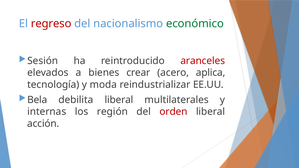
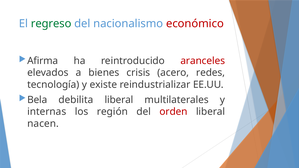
regreso colour: red -> green
económico colour: green -> red
Sesión: Sesión -> Afirma
crear: crear -> crisis
aplica: aplica -> redes
moda: moda -> existe
acción: acción -> nacen
